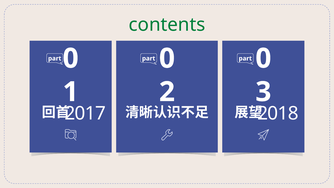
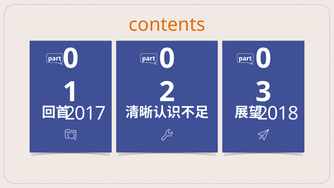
contents colour: green -> orange
